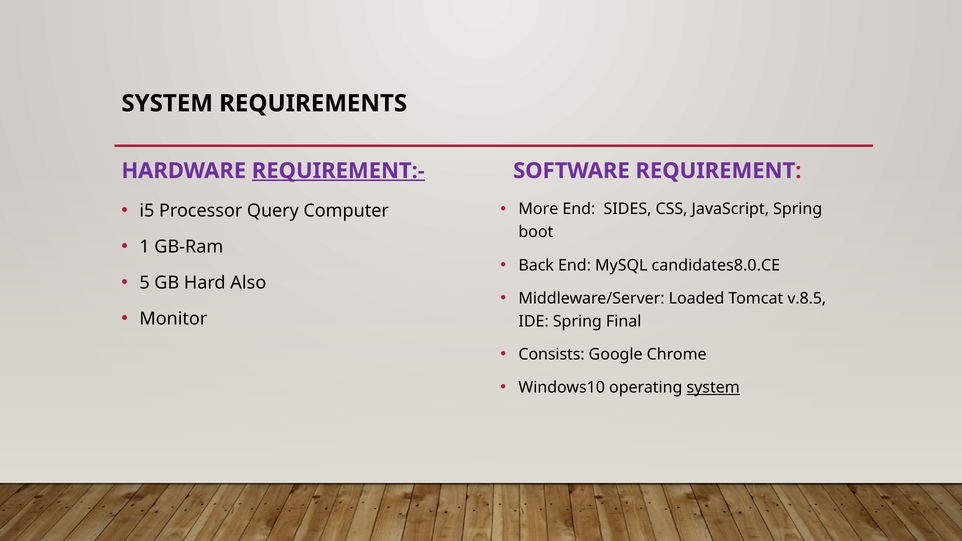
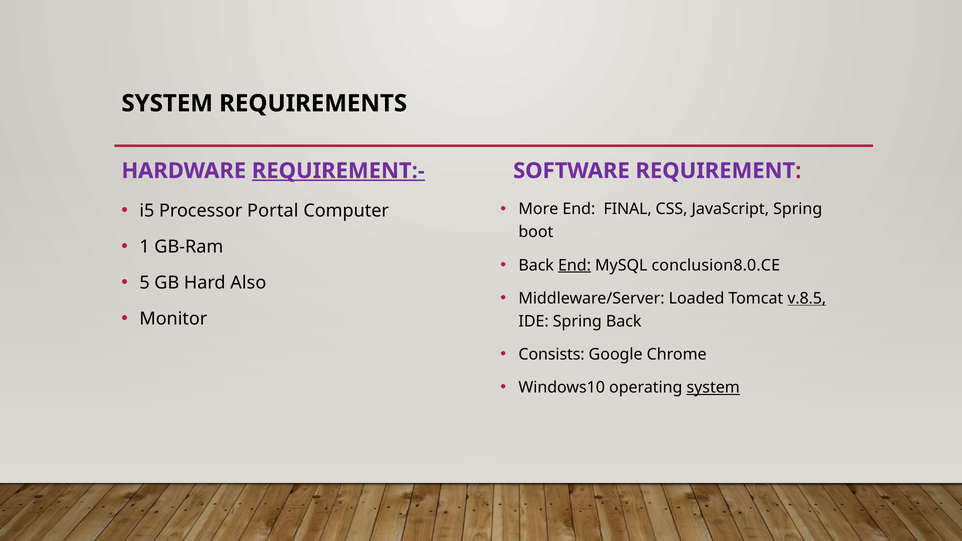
SIDES: SIDES -> FINAL
Query: Query -> Portal
End at (575, 265) underline: none -> present
candidates8.0.CE: candidates8.0.CE -> conclusion8.0.CE
v.8.5 underline: none -> present
Spring Final: Final -> Back
